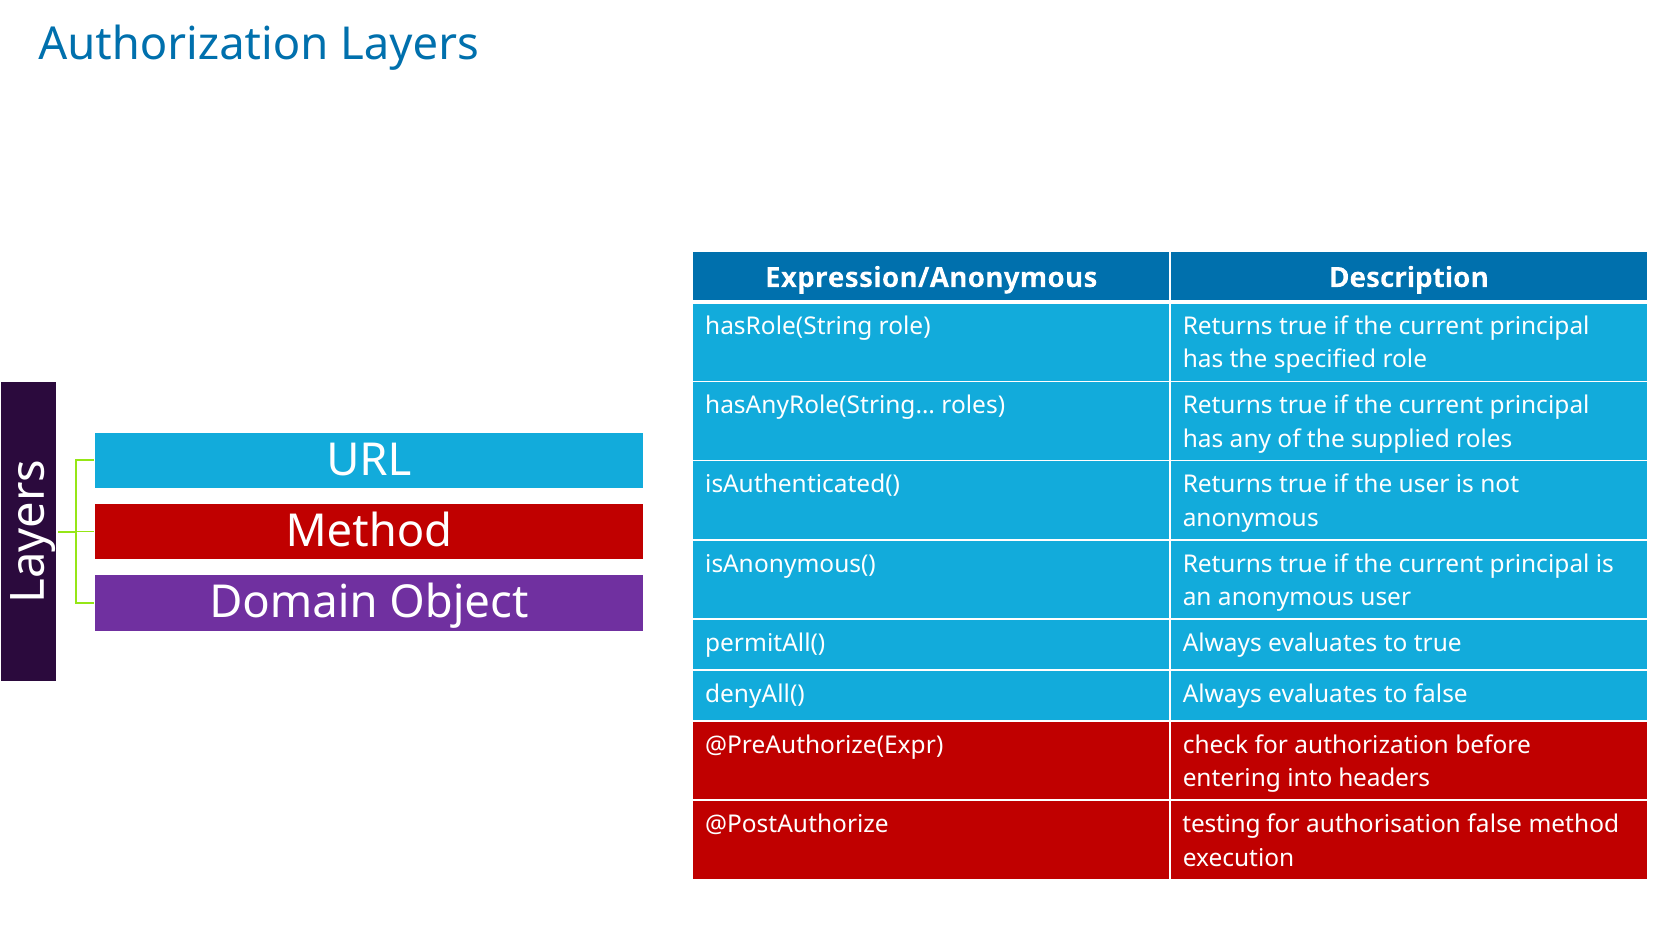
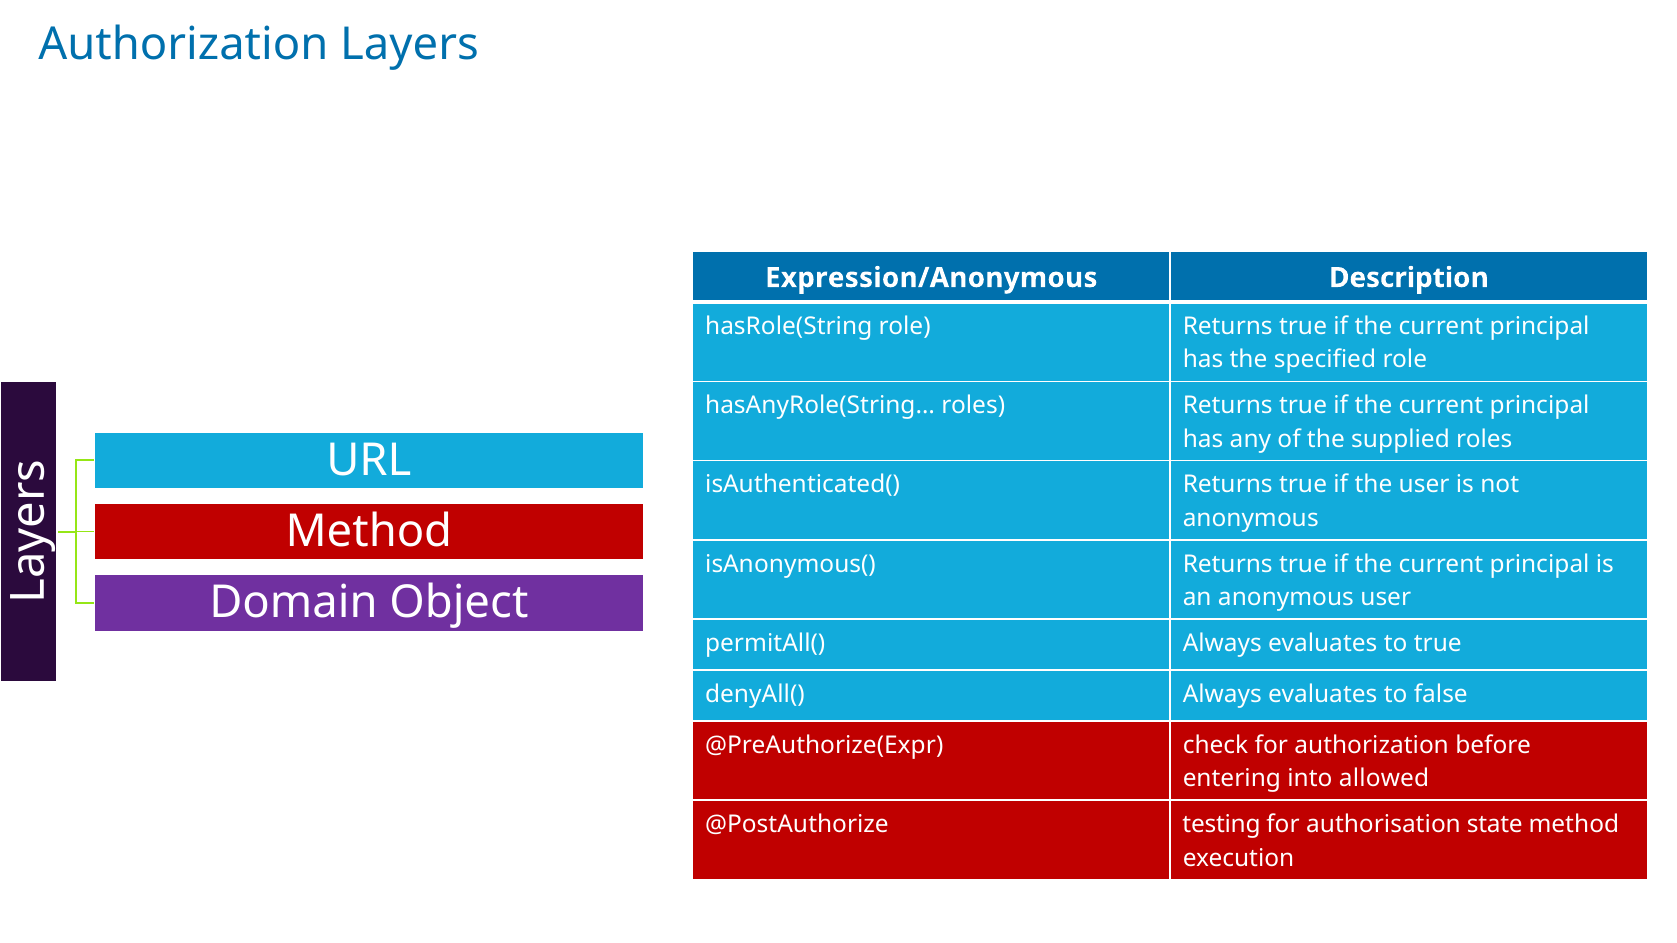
headers: headers -> allowed
authorisation false: false -> state
